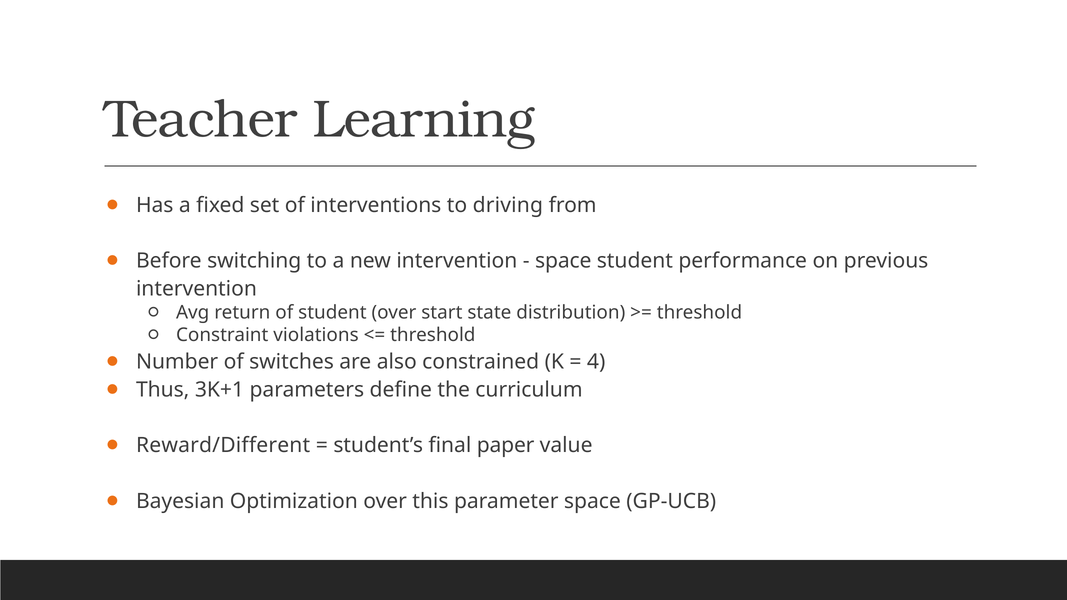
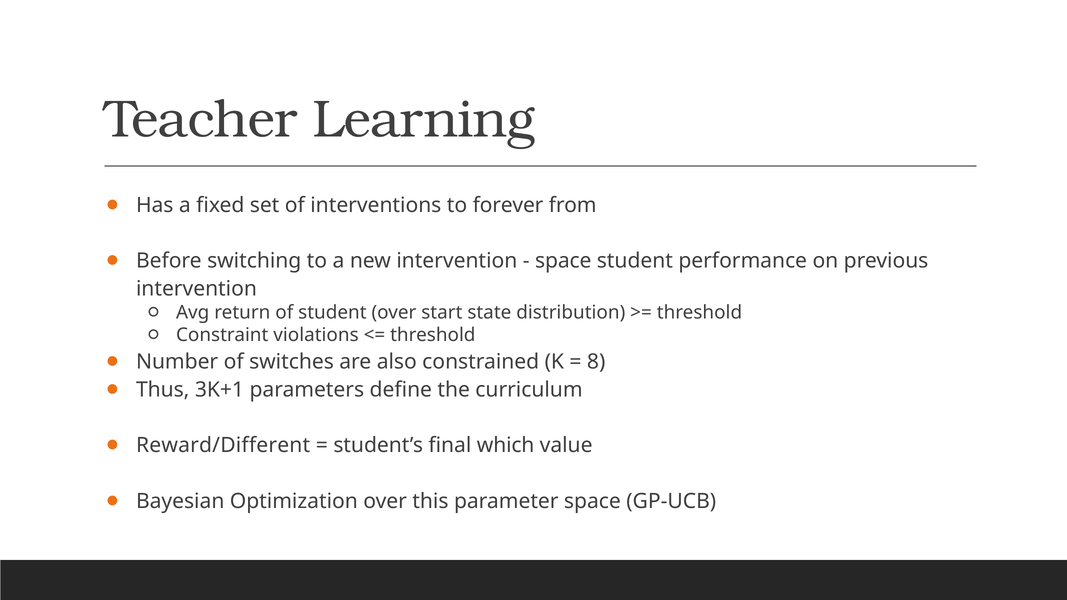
driving: driving -> forever
4: 4 -> 8
paper: paper -> which
